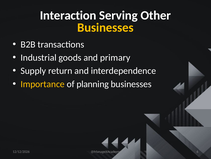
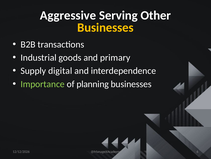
Interaction: Interaction -> Aggressive
return: return -> digital
Importance colour: yellow -> light green
